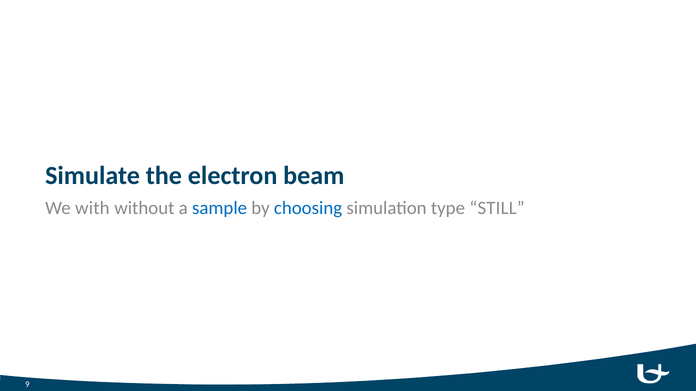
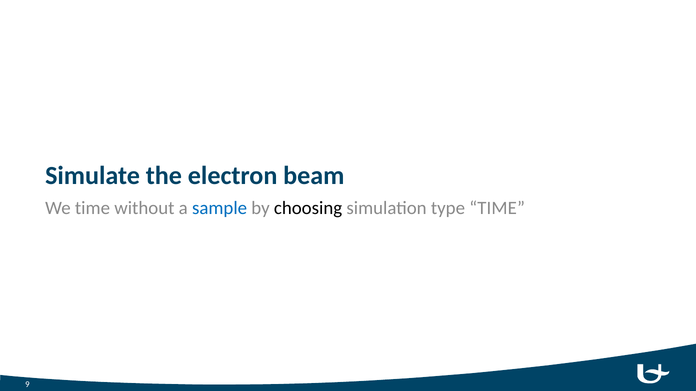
We with: with -> time
choosing colour: blue -> black
type STILL: STILL -> TIME
